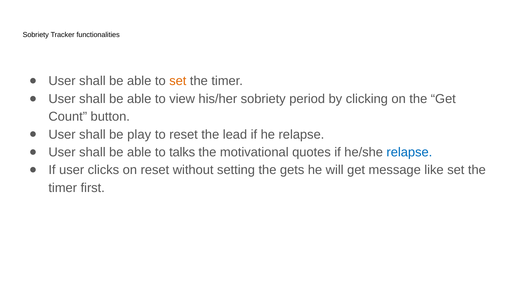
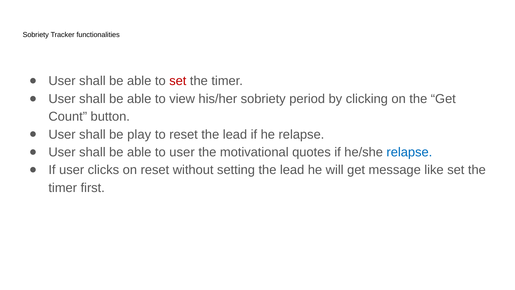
set at (178, 81) colour: orange -> red
to talks: talks -> user
setting the gets: gets -> lead
